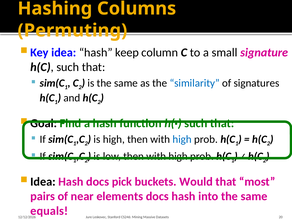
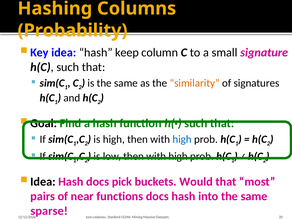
Permuting: Permuting -> Probability
similarity colour: blue -> orange
elements: elements -> functions
equals: equals -> sparse
